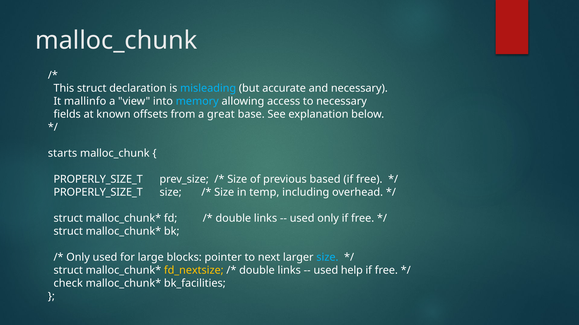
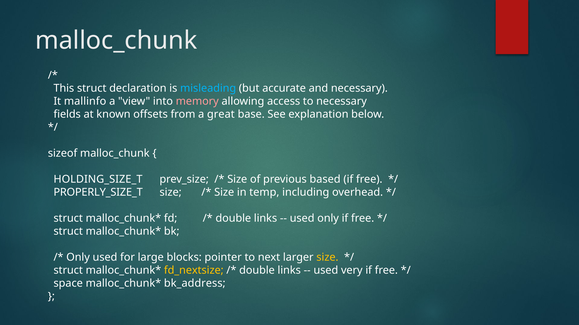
memory colour: light blue -> pink
starts: starts -> sizeof
PROPERLY_SIZE_T at (98, 180): PROPERLY_SIZE_T -> HOLDING_SIZE_T
size at (327, 258) colour: light blue -> yellow
help: help -> very
check: check -> space
bk_facilities: bk_facilities -> bk_address
